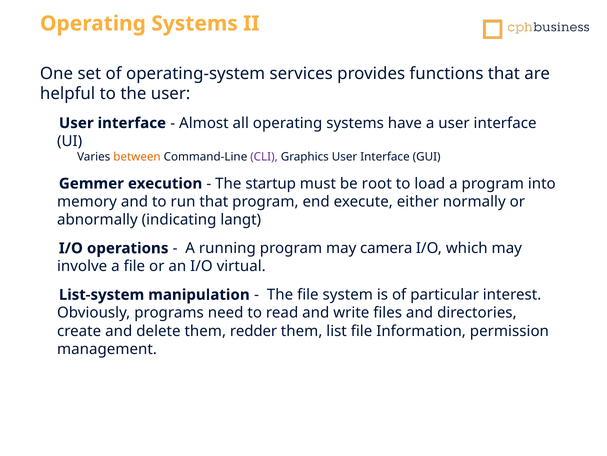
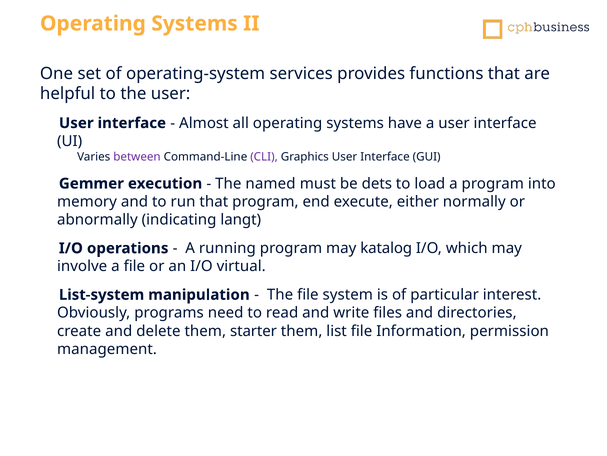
between colour: orange -> purple
startup: startup -> named
root: root -> dets
camera: camera -> katalog
redder: redder -> starter
